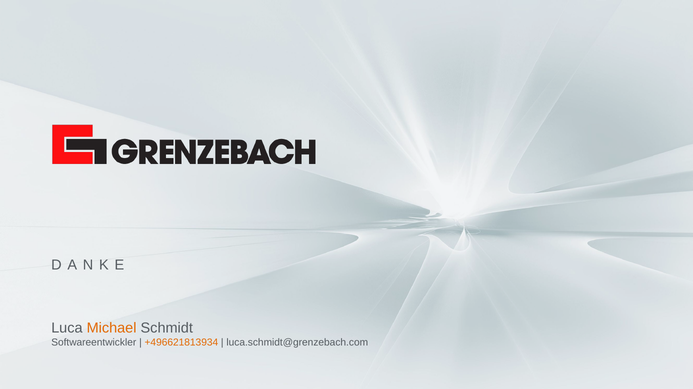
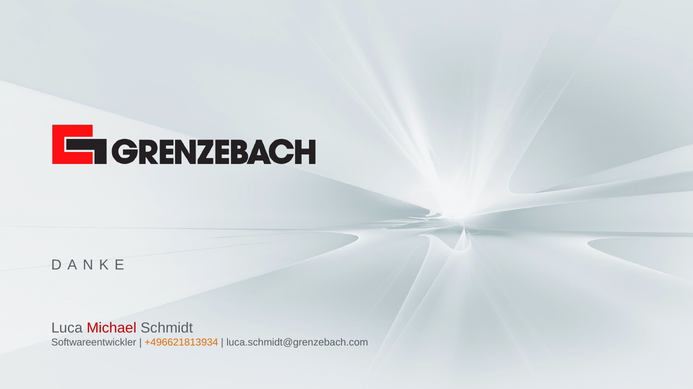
Michael colour: orange -> red
